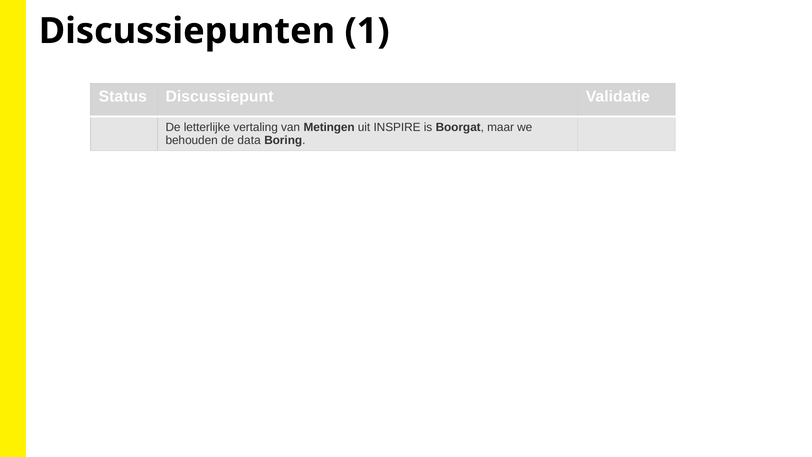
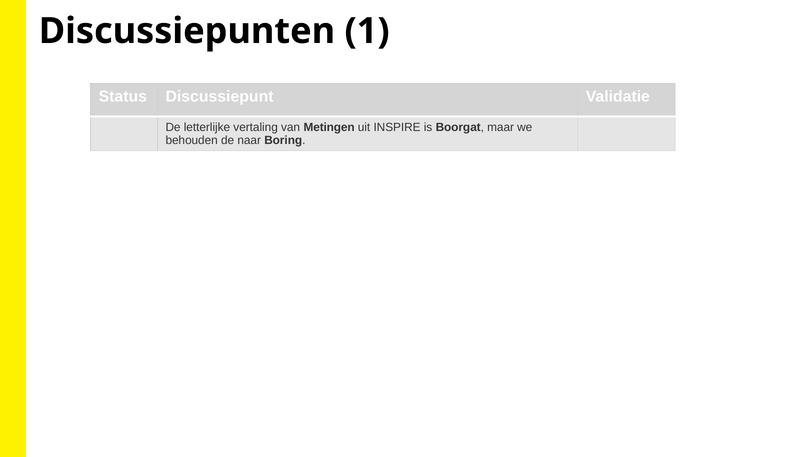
data: data -> naar
